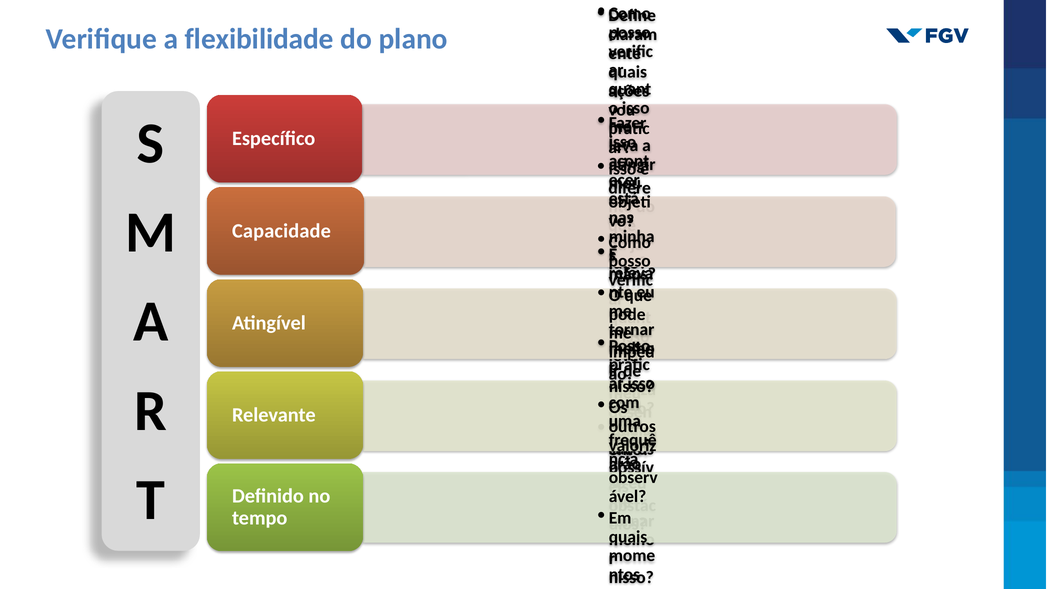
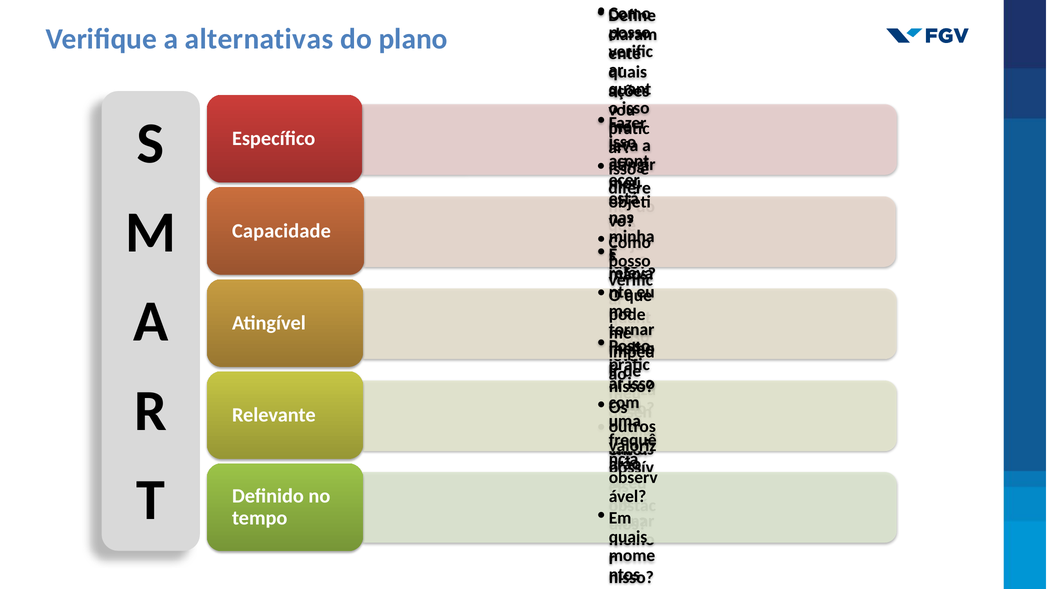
flexibilidade: flexibilidade -> alternativas
